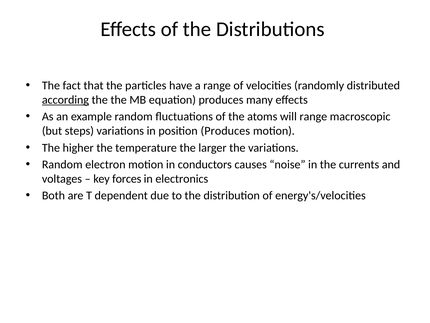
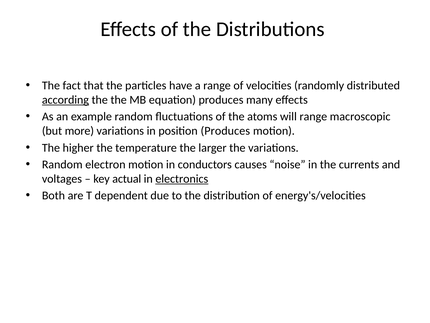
steps: steps -> more
forces: forces -> actual
electronics underline: none -> present
